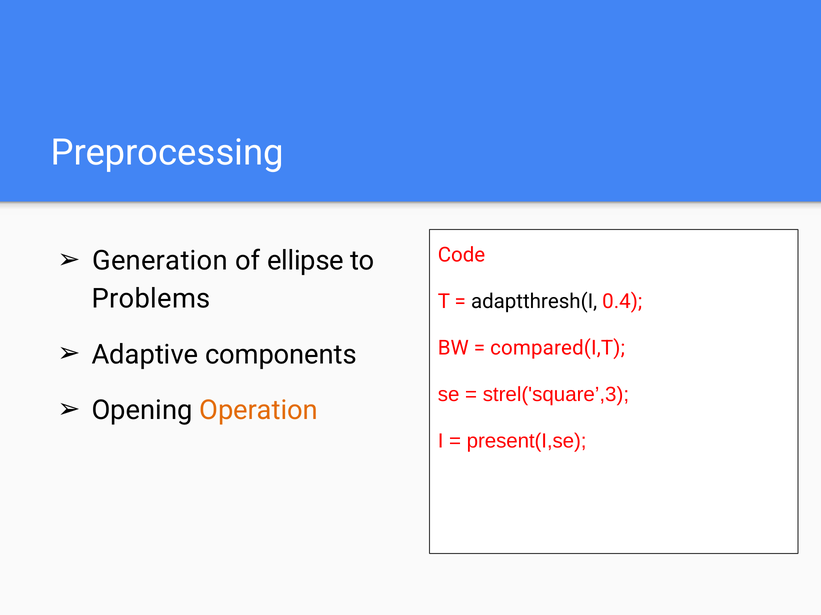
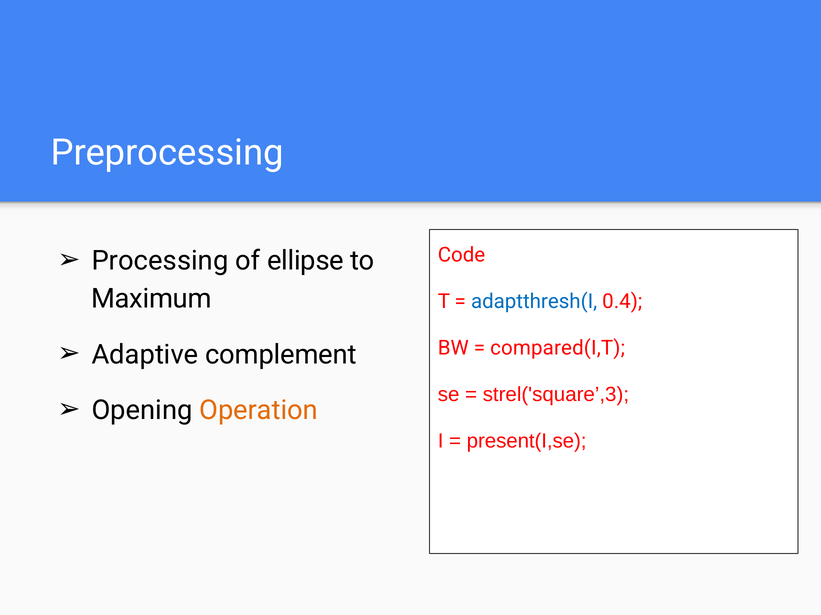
Generation: Generation -> Processing
Problems: Problems -> Maximum
adaptthresh(I colour: black -> blue
components: components -> complement
